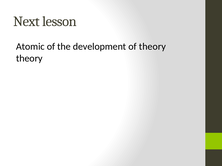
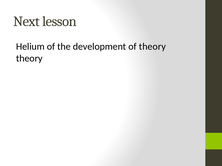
Atomic: Atomic -> Helium
